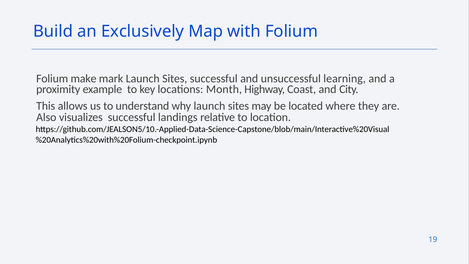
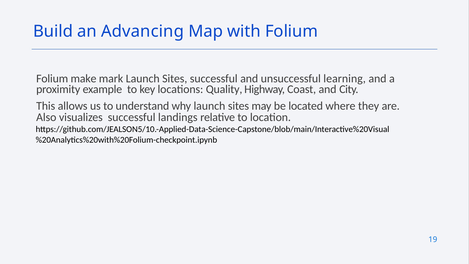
Exclusively: Exclusively -> Advancing
Month: Month -> Quality
